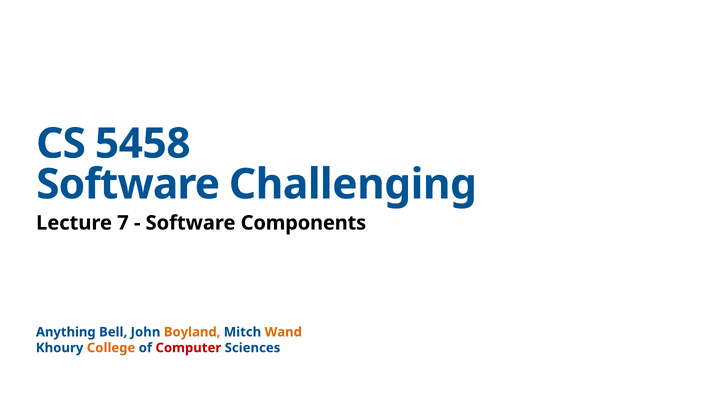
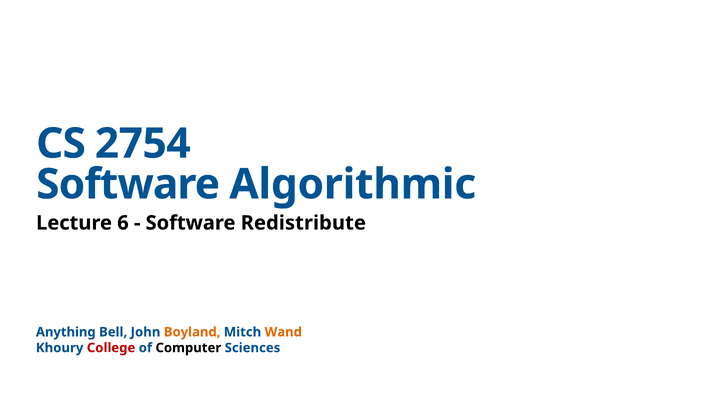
5458: 5458 -> 2754
Challenging: Challenging -> Algorithmic
7: 7 -> 6
Components: Components -> Redistribute
College colour: orange -> red
Computer colour: red -> black
